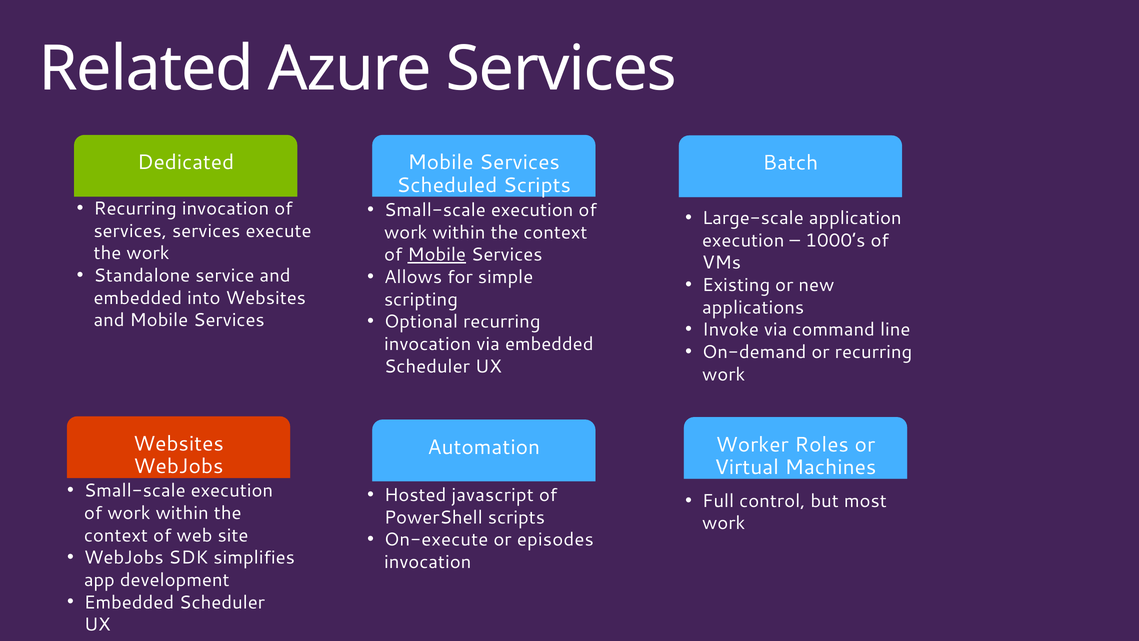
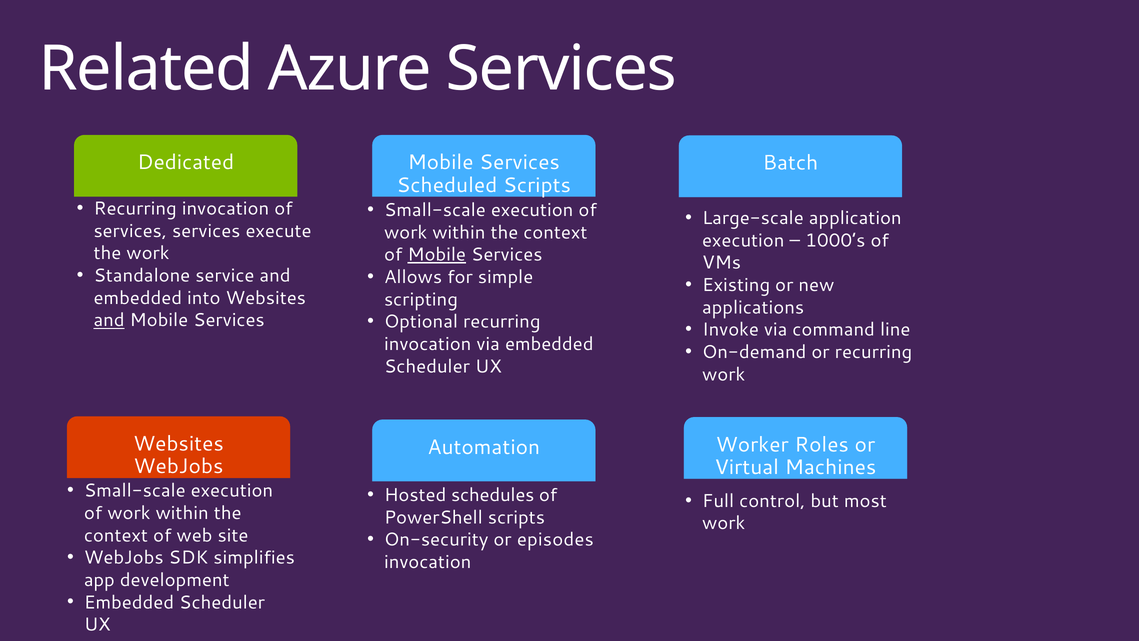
and at (109, 320) underline: none -> present
javascript: javascript -> schedules
On-execute: On-execute -> On-security
